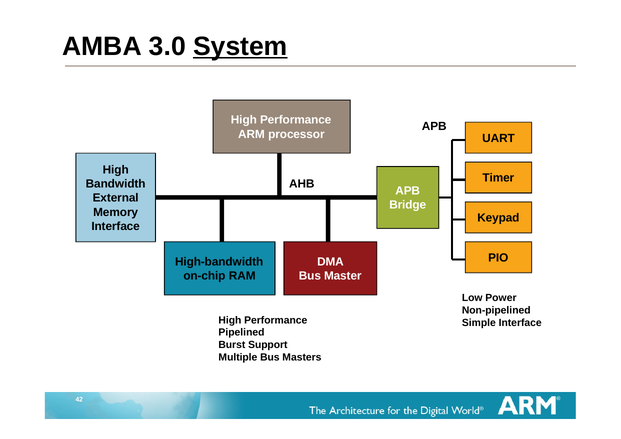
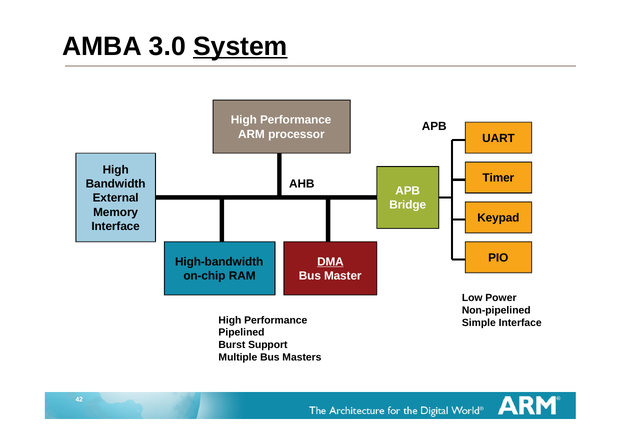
DMA underline: none -> present
